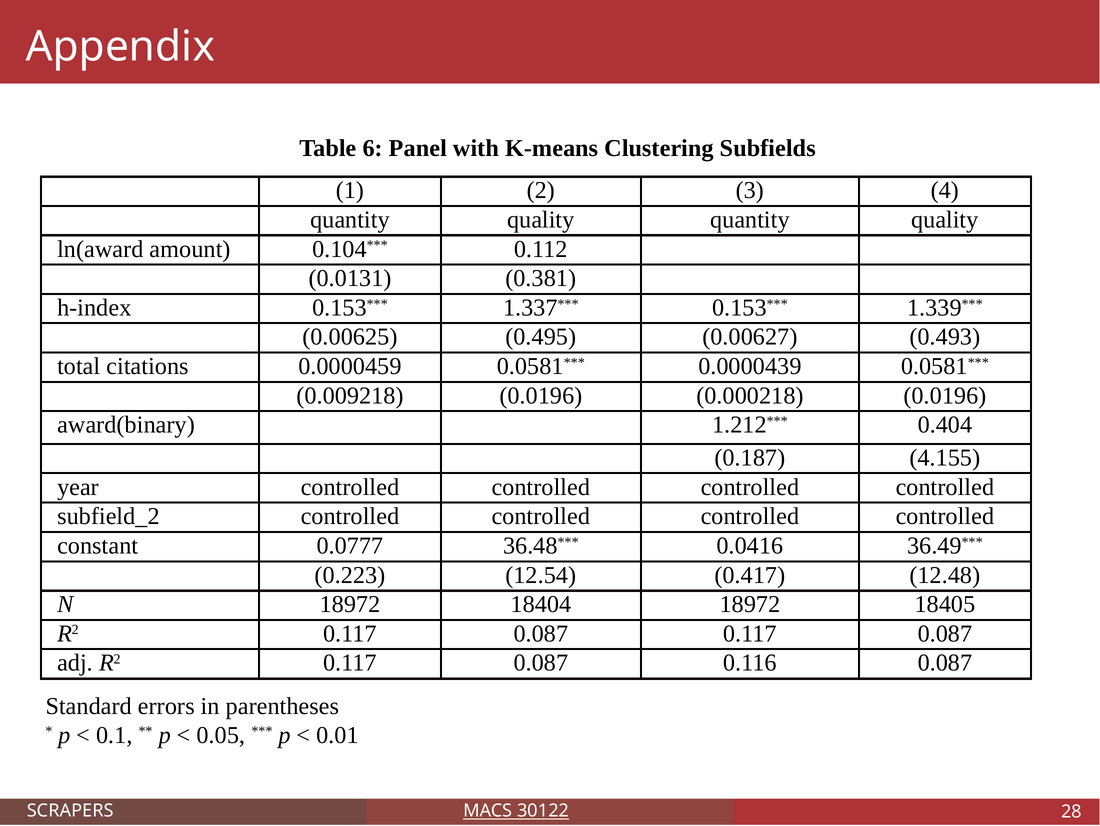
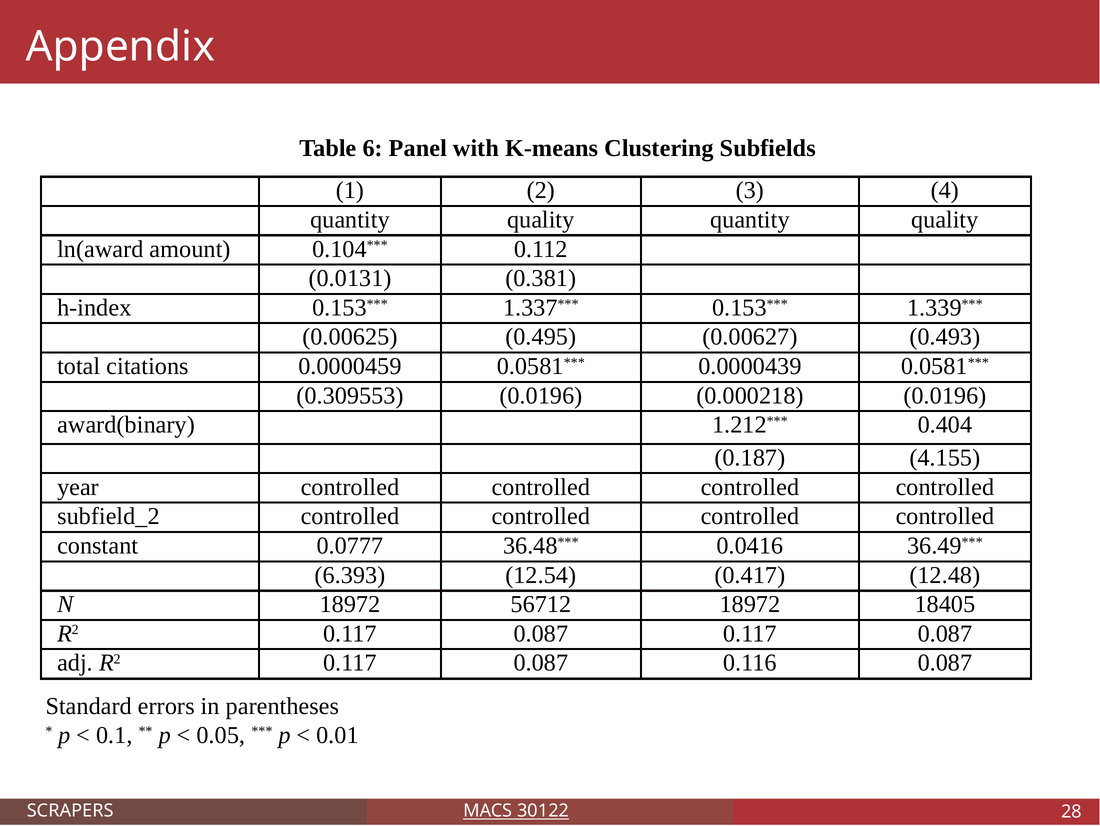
0.009218: 0.009218 -> 0.309553
0.223: 0.223 -> 6.393
18404: 18404 -> 56712
